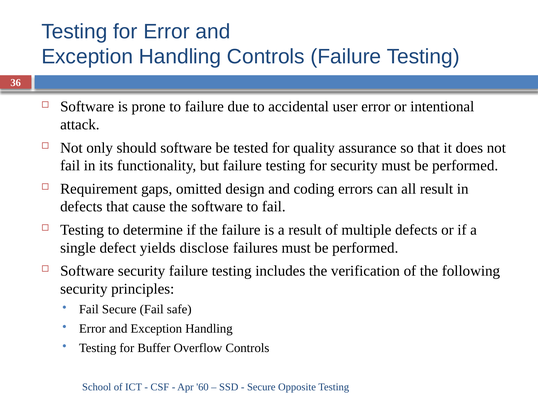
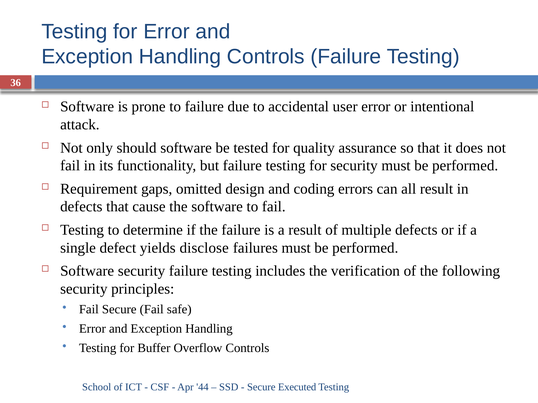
60: 60 -> 44
Opposite: Opposite -> Executed
